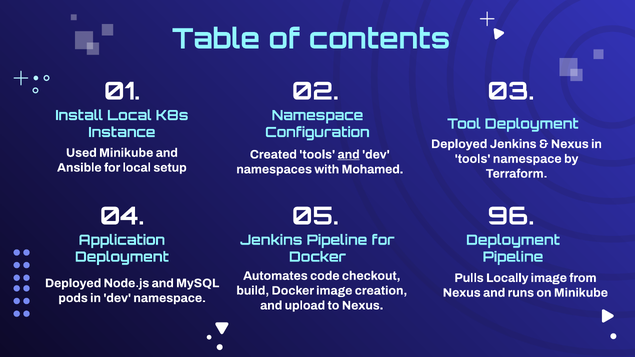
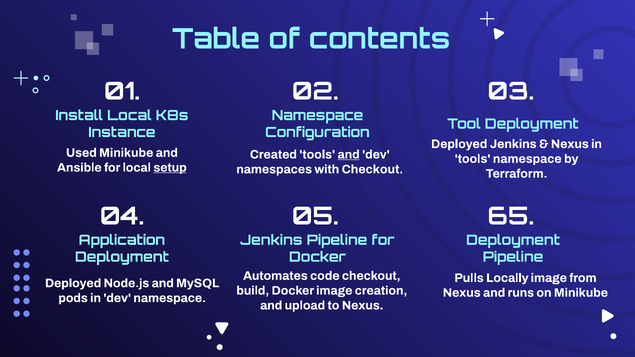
setup underline: none -> present
with Mohamed: Mohamed -> Checkout
96: 96 -> 65
